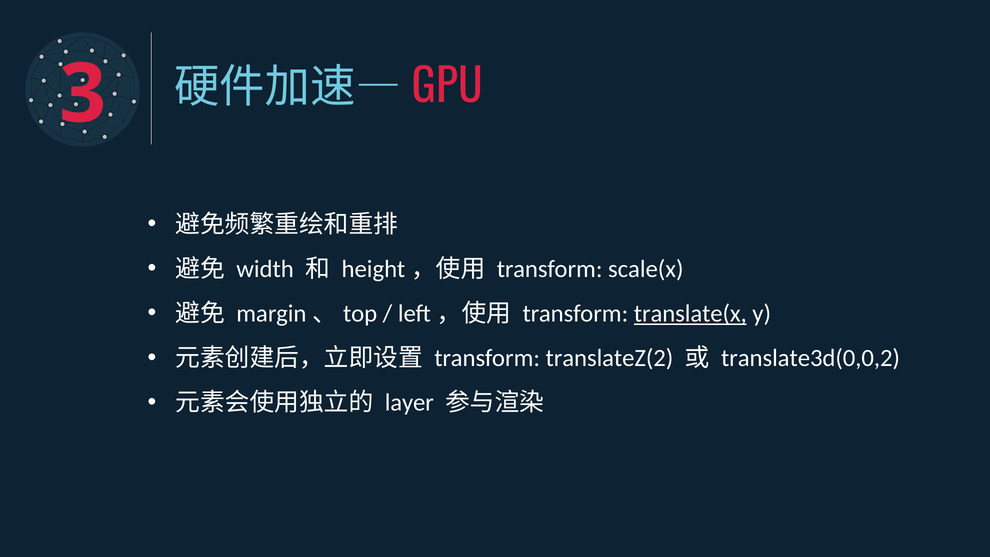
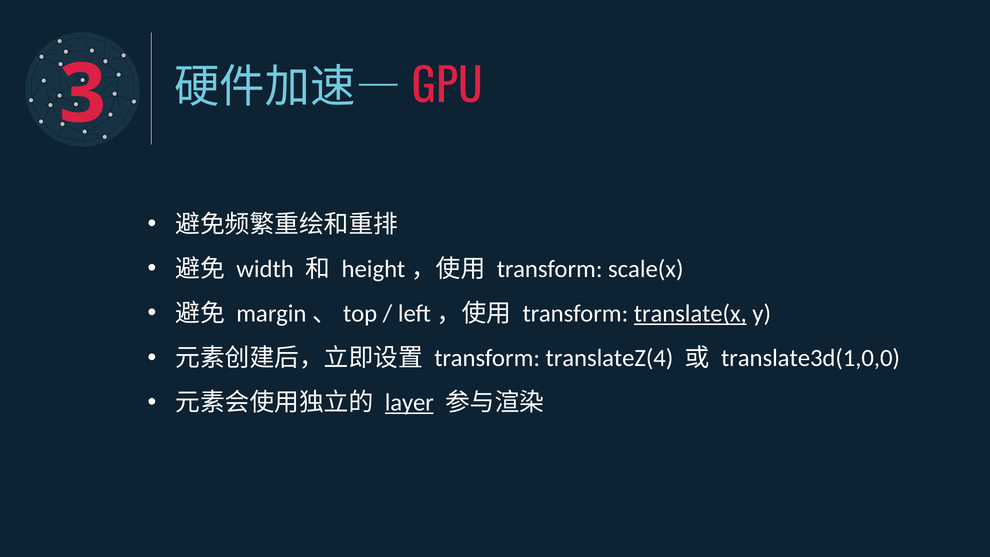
translateZ(2: translateZ(2 -> translateZ(4
translate3d(0,0,2: translate3d(0,0,2 -> translate3d(1,0,0
layer underline: none -> present
